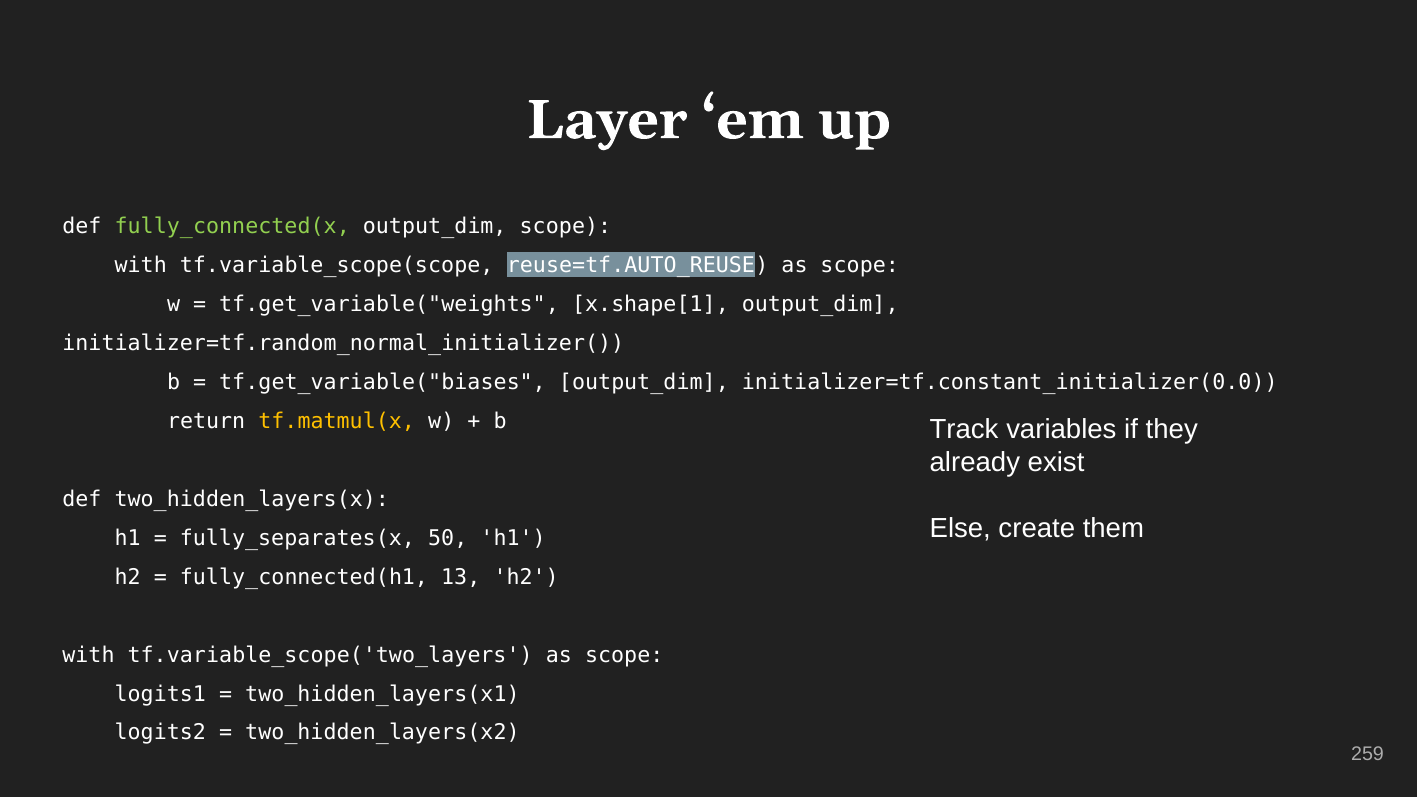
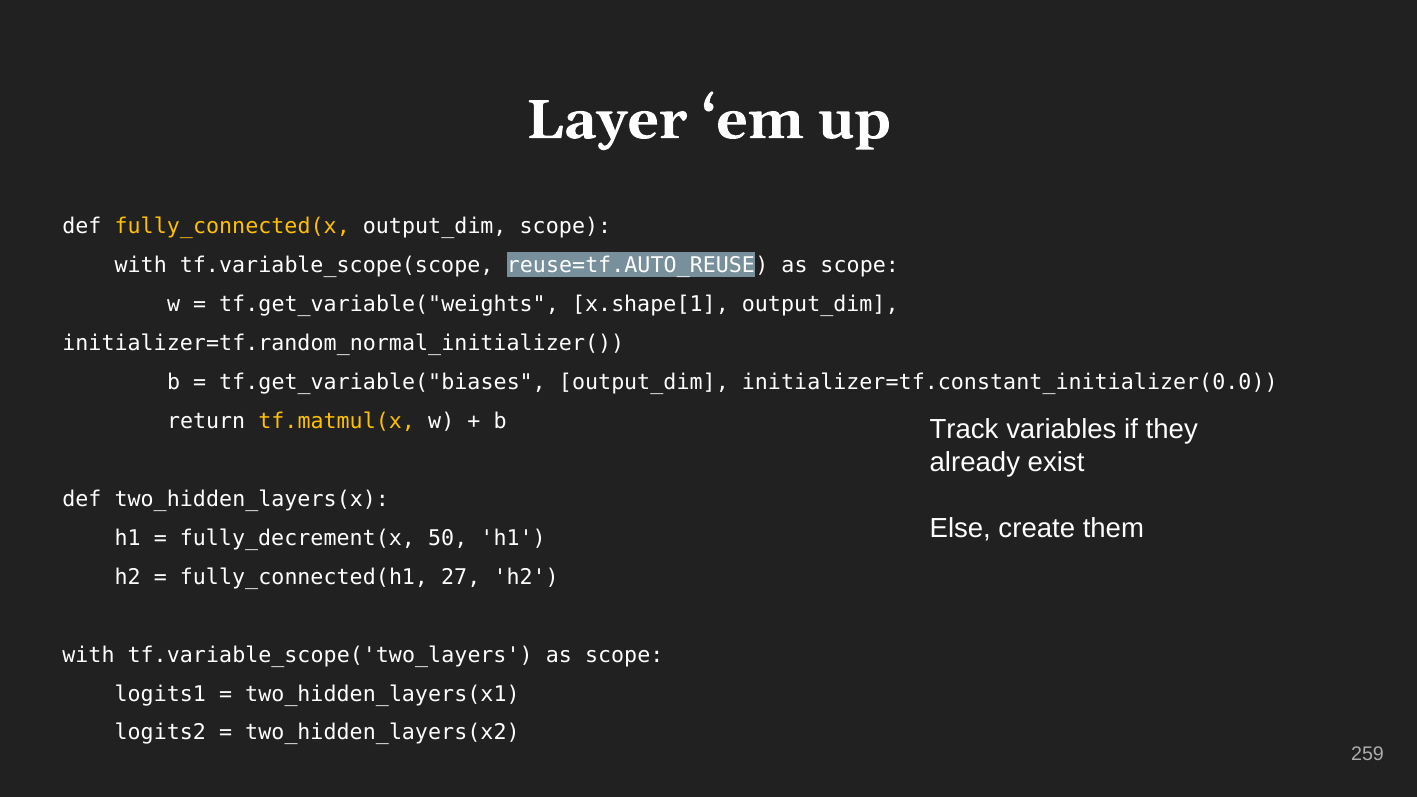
fully_connected(x colour: light green -> yellow
fully_separates(x: fully_separates(x -> fully_decrement(x
13: 13 -> 27
